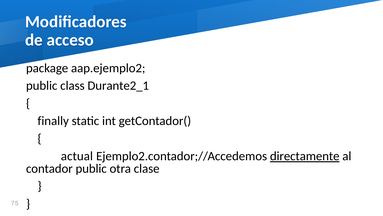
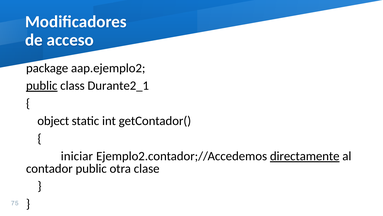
public at (42, 86) underline: none -> present
finally: finally -> object
actual: actual -> iniciar
